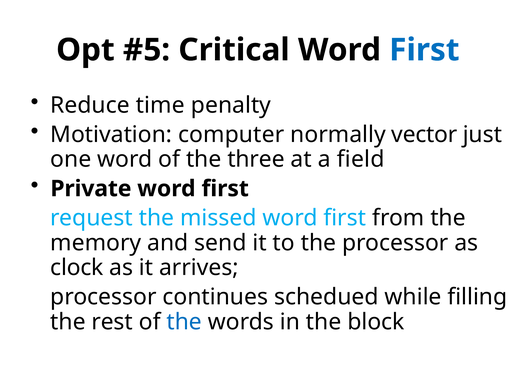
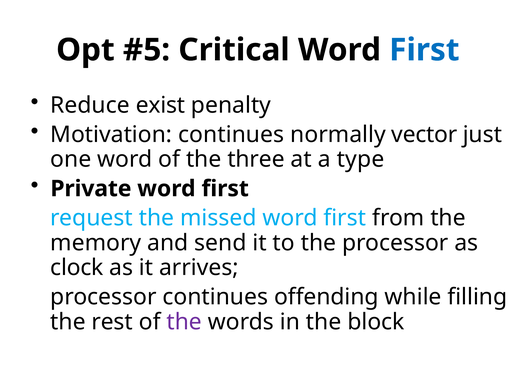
time: time -> exist
Motivation computer: computer -> continues
field: field -> type
schedued: schedued -> offending
the at (184, 322) colour: blue -> purple
